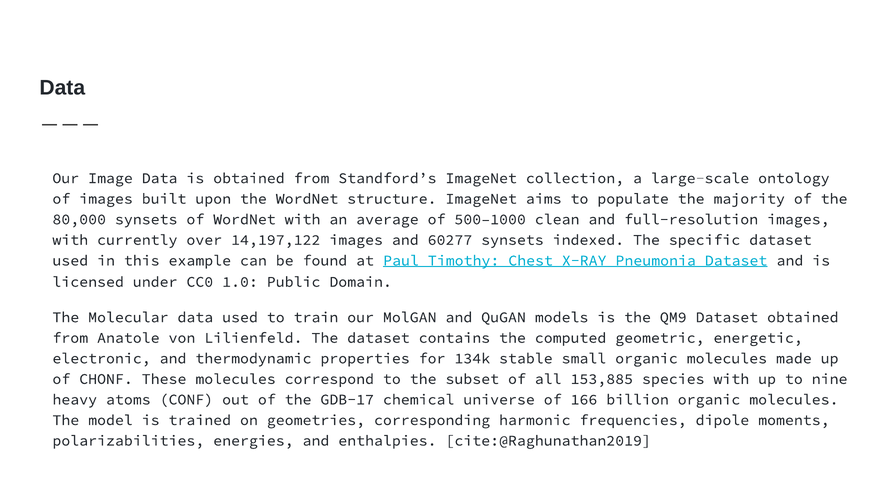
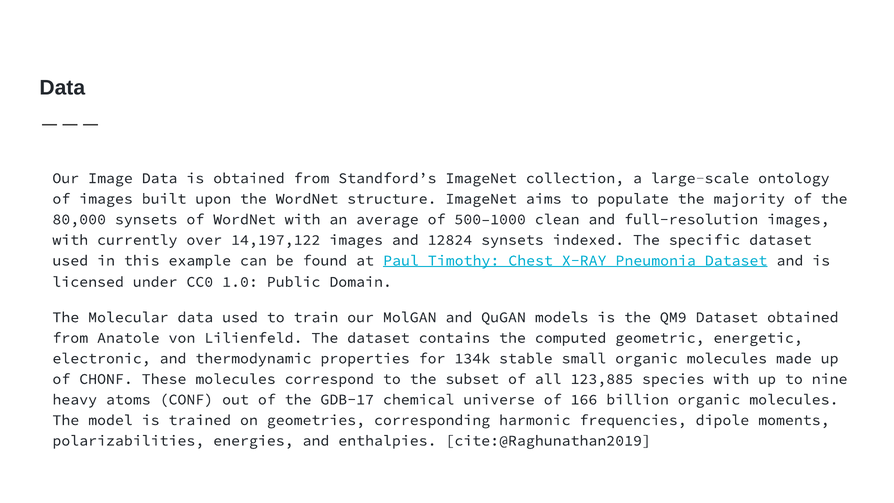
60277: 60277 -> 12824
153,885: 153,885 -> 123,885
